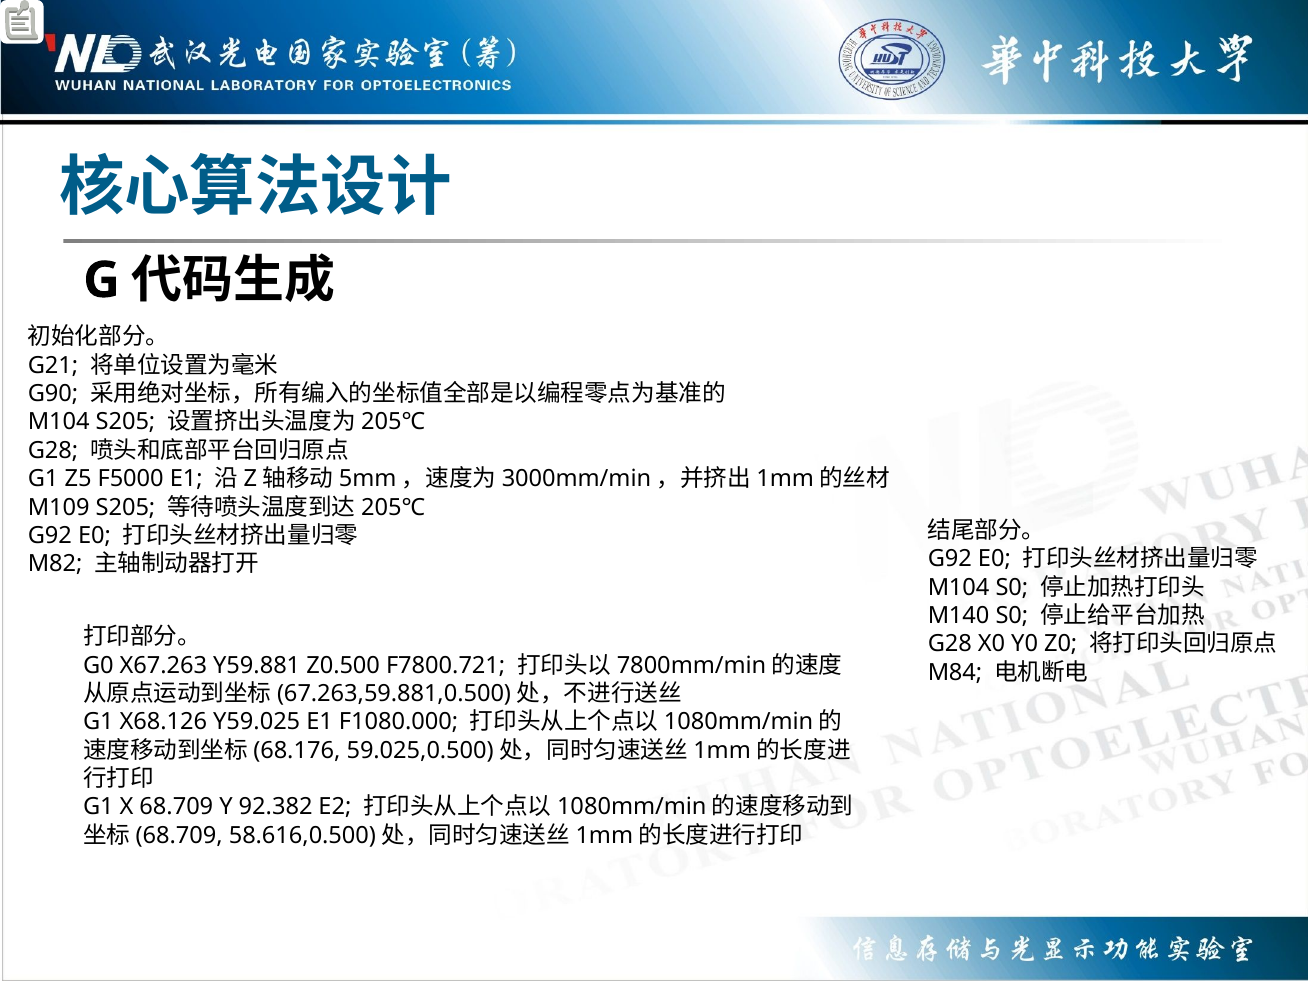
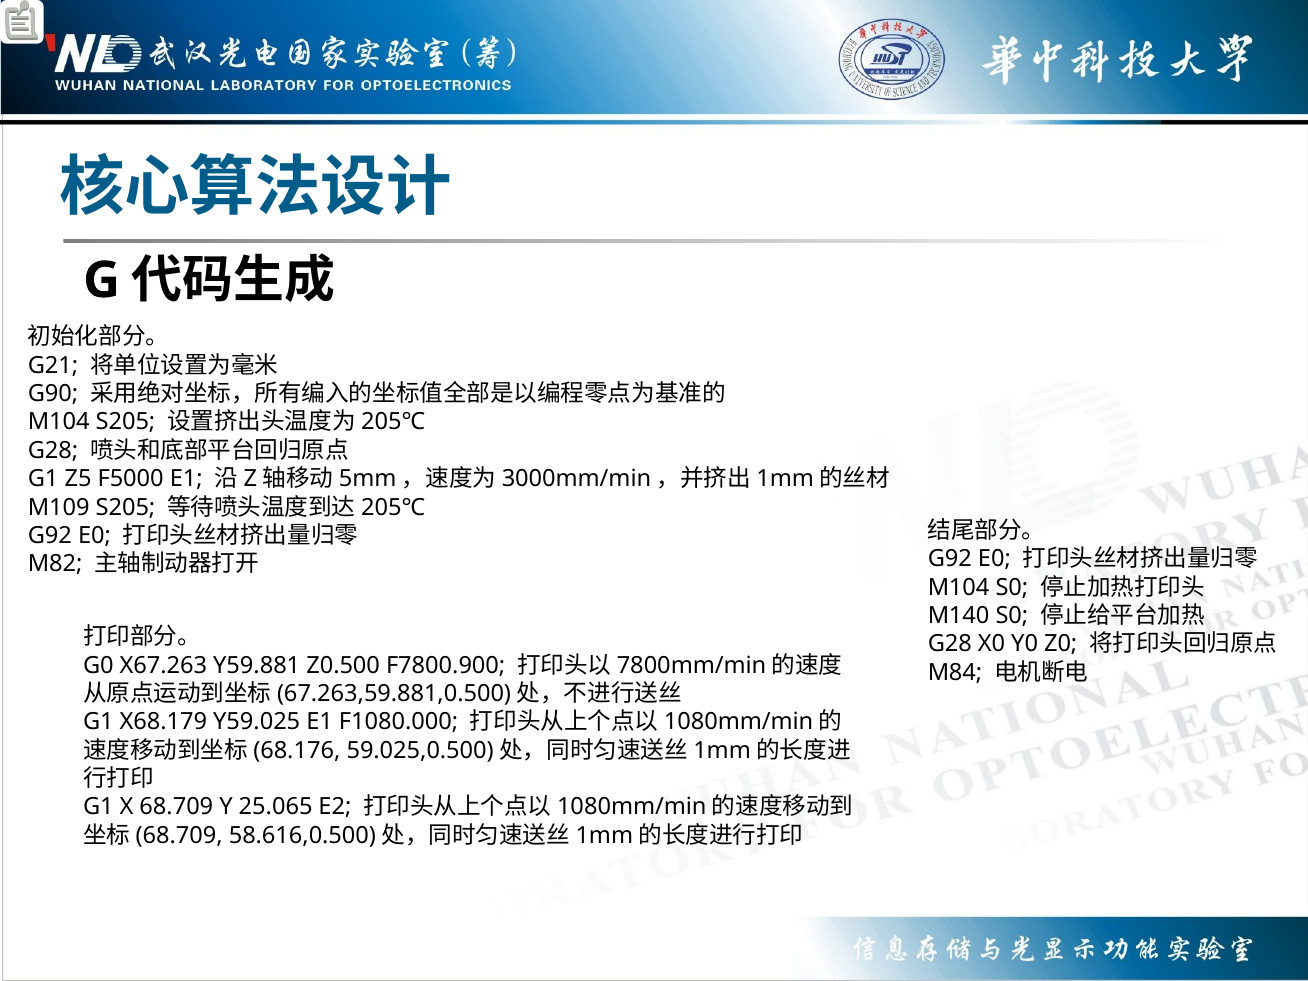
F7800.721: F7800.721 -> F7800.900
X68.126: X68.126 -> X68.179
92.382: 92.382 -> 25.065
